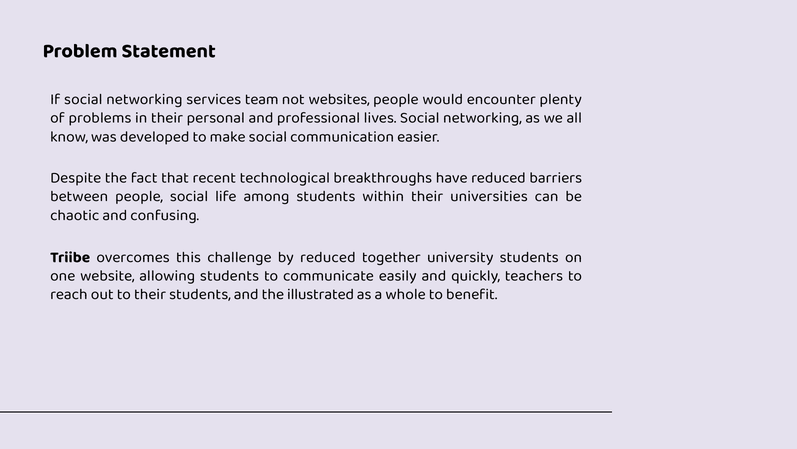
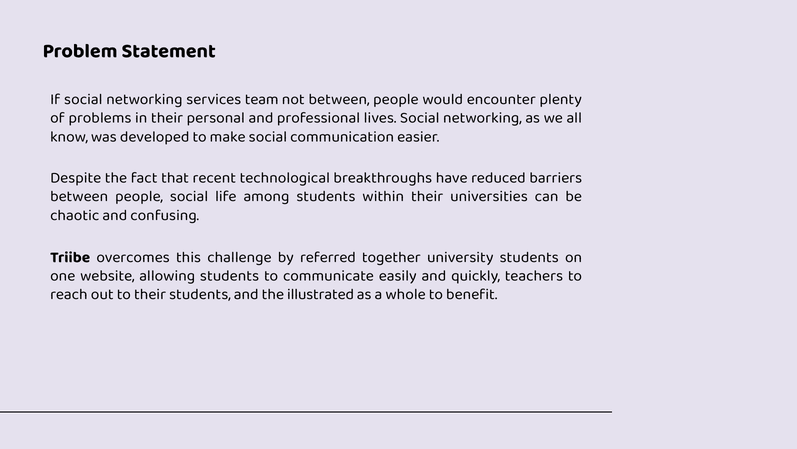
not websites: websites -> between
by reduced: reduced -> referred
